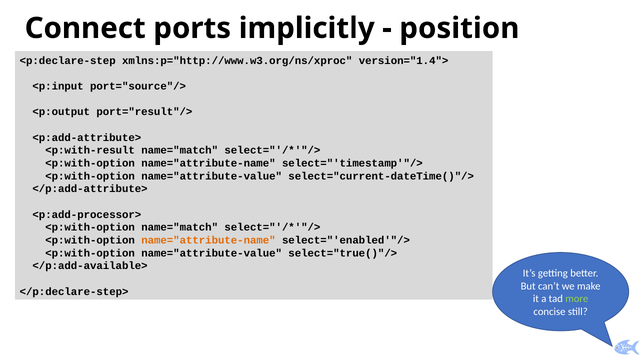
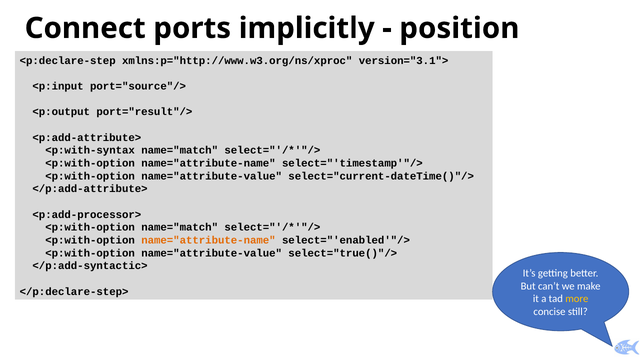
version="1.4">: version="1.4"> -> version="3.1">
<p:with-result: <p:with-result -> <p:with-syntax
</p:add-available>: </p:add-available> -> </p:add-syntactic>
more colour: light green -> yellow
